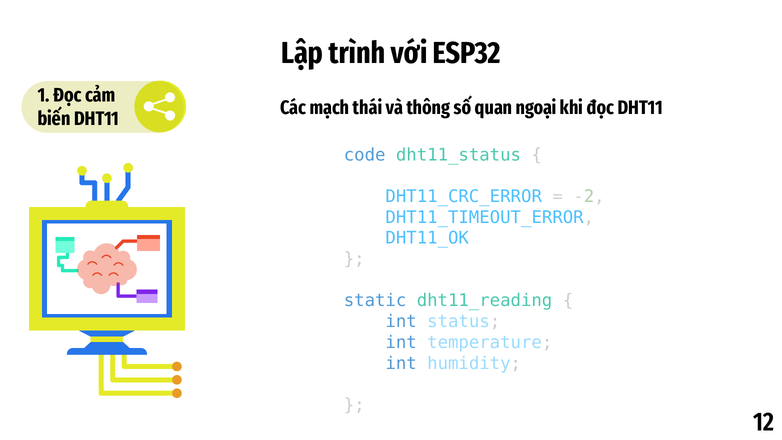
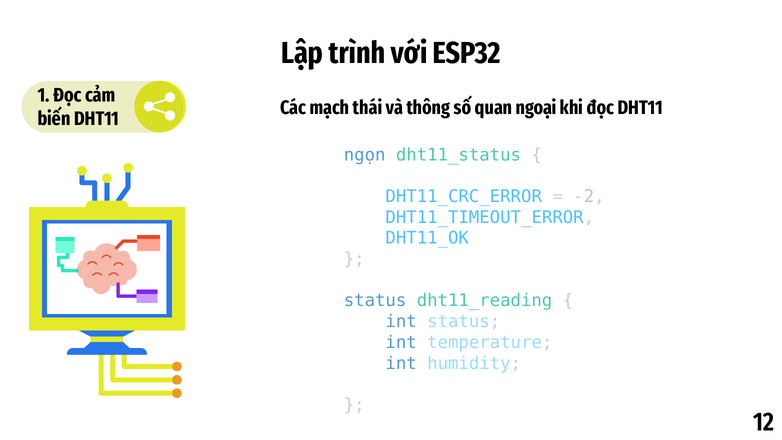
code: code -> ngọn
static at (375, 301): static -> status
